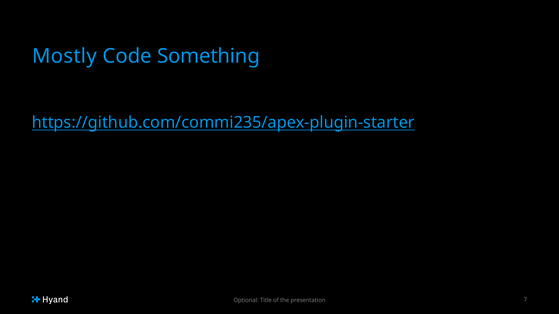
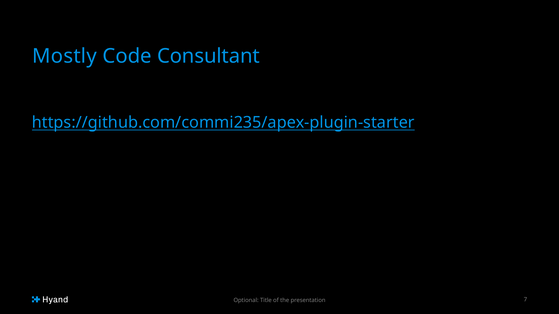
Something: Something -> Consultant
